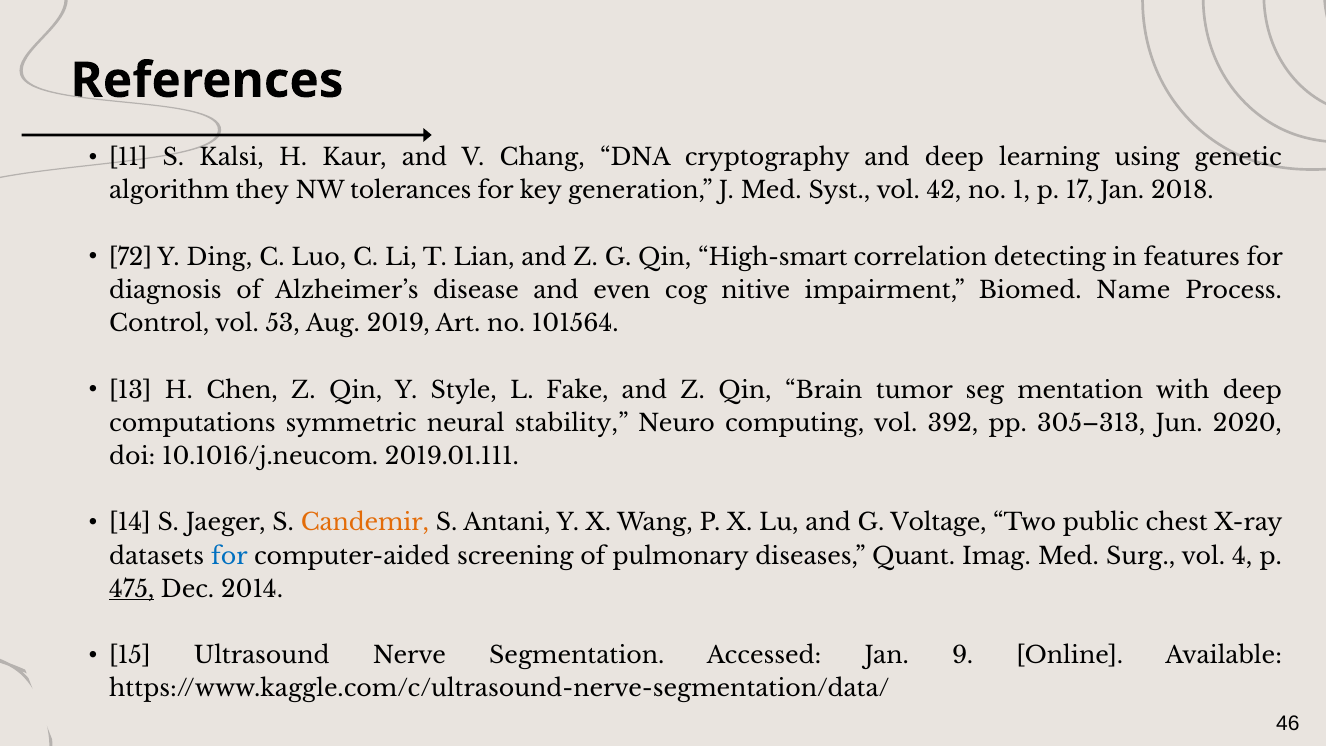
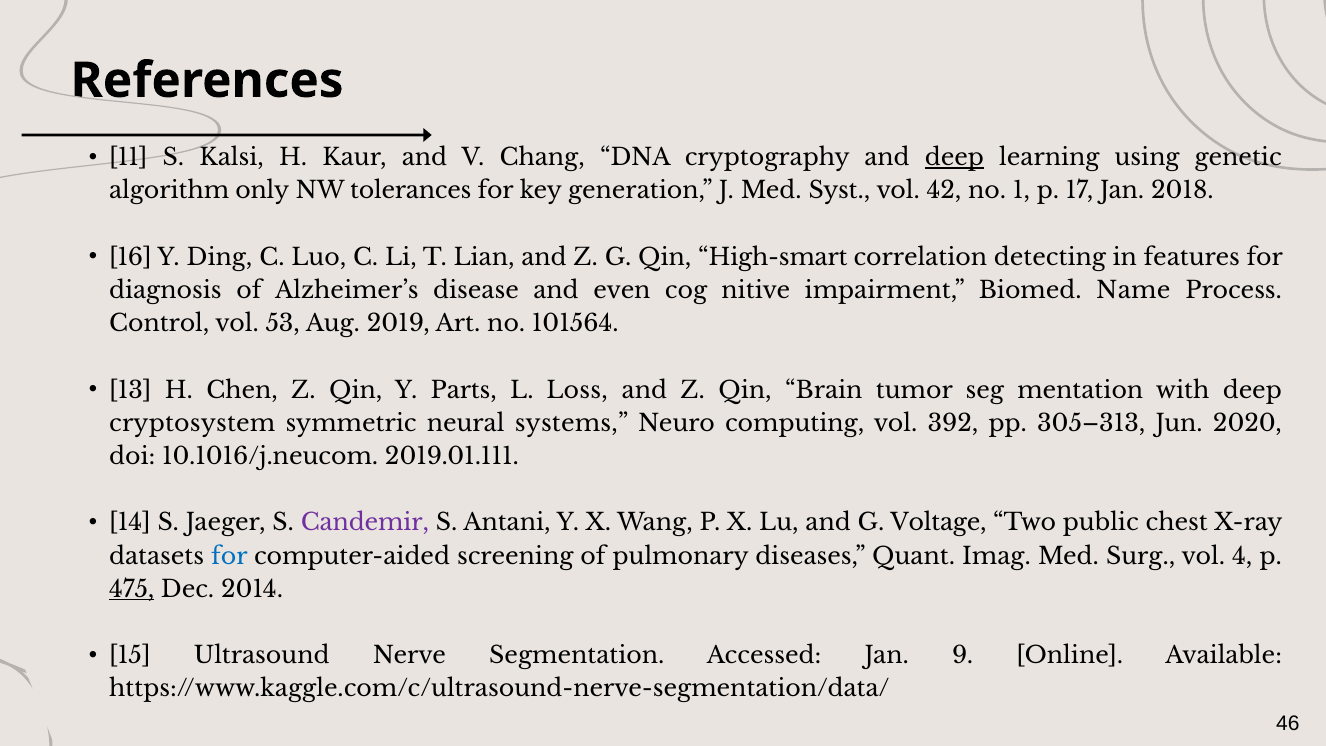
deep at (954, 158) underline: none -> present
they: they -> only
72: 72 -> 16
Style: Style -> Parts
Fake: Fake -> Loss
computations: computations -> cryptosystem
stability: stability -> systems
Candemir colour: orange -> purple
